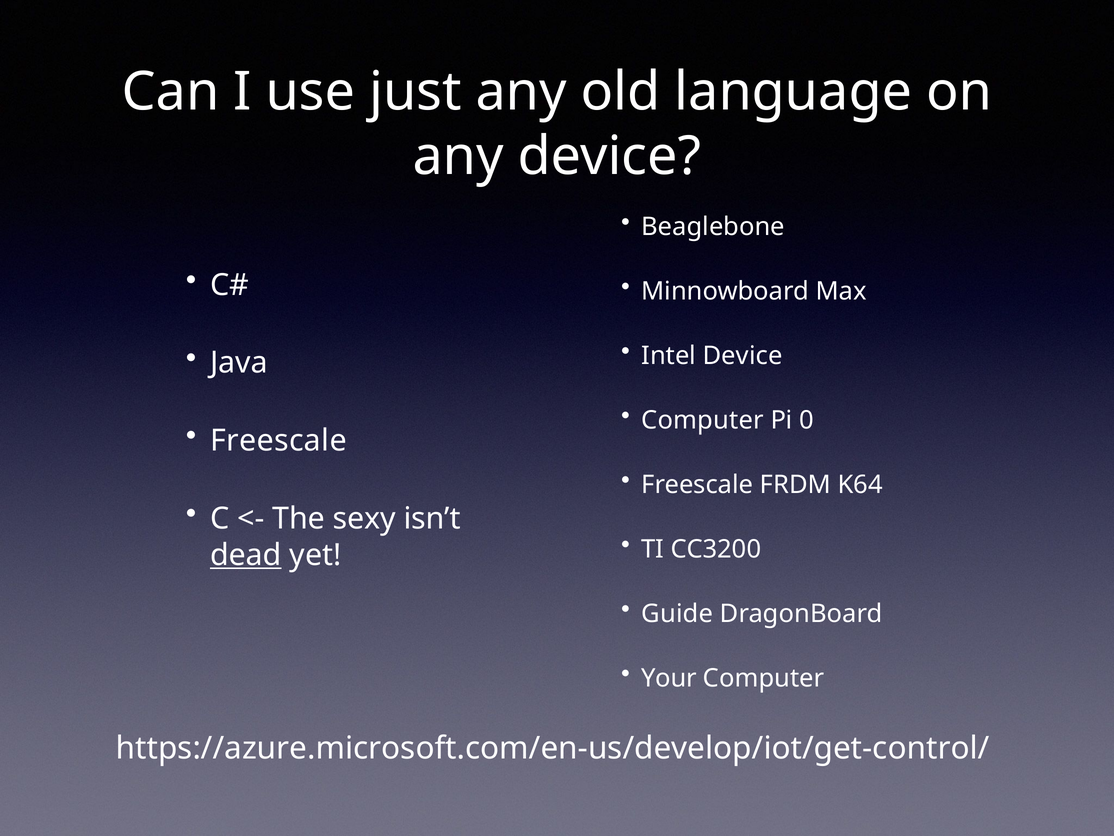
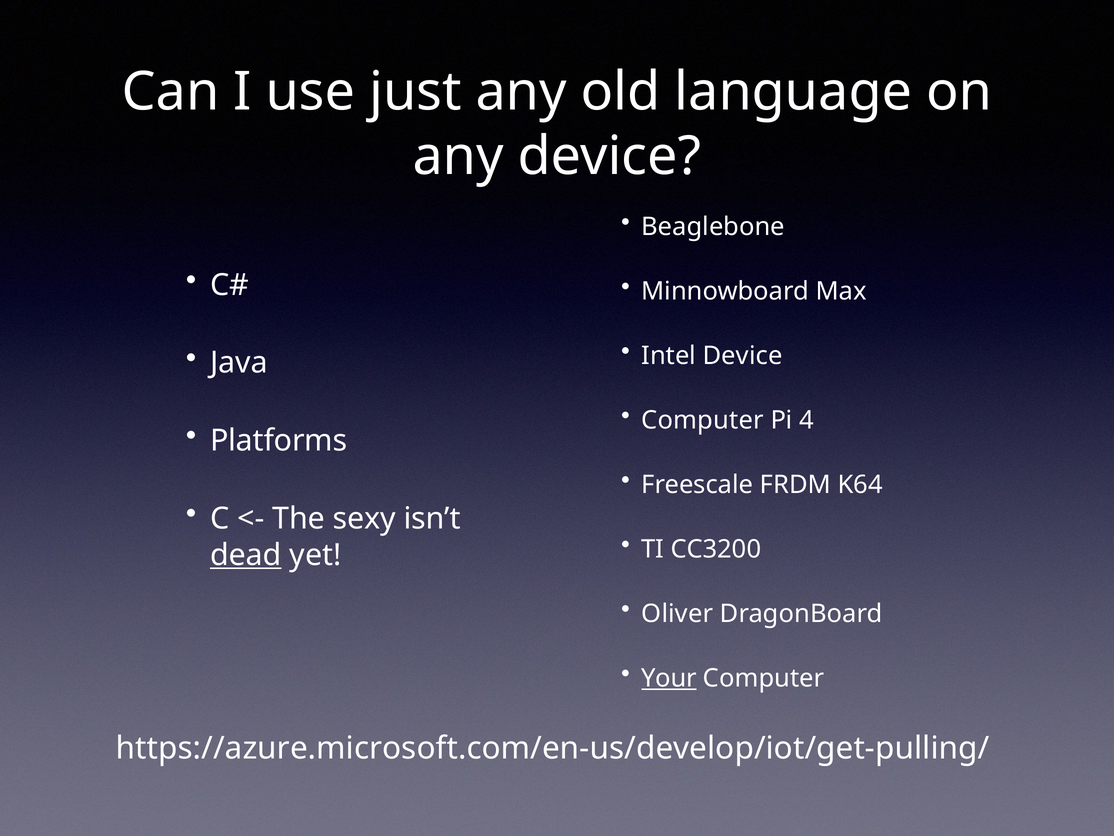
0: 0 -> 4
Freescale at (278, 441): Freescale -> Platforms
Guide: Guide -> Oliver
Your underline: none -> present
https://azure.microsoft.com/en-us/develop/iot/get-control/: https://azure.microsoft.com/en-us/develop/iot/get-control/ -> https://azure.microsoft.com/en-us/develop/iot/get-pulling/
